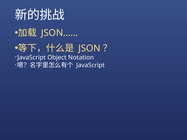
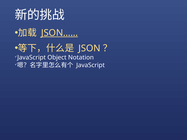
JSON…… underline: none -> present
